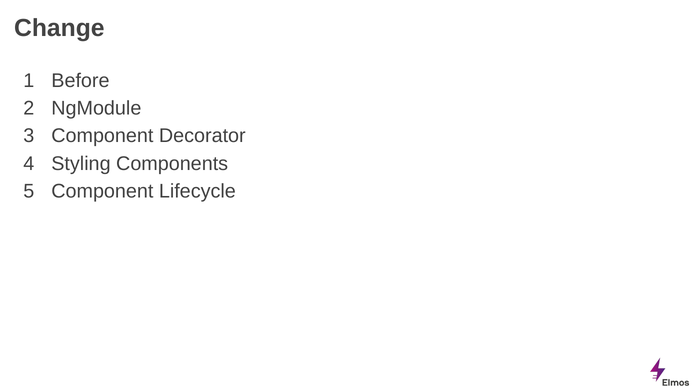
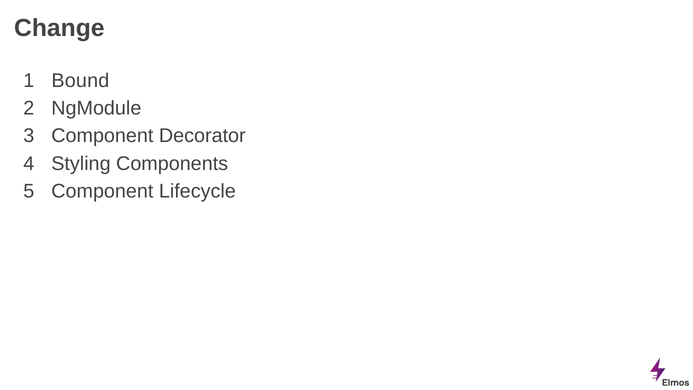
Before: Before -> Bound
